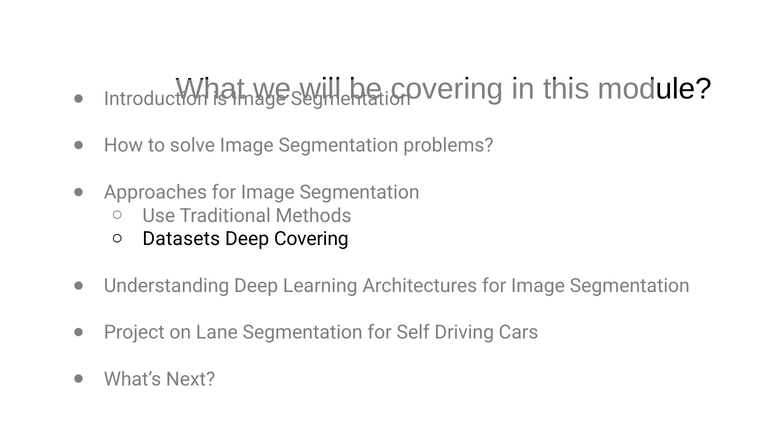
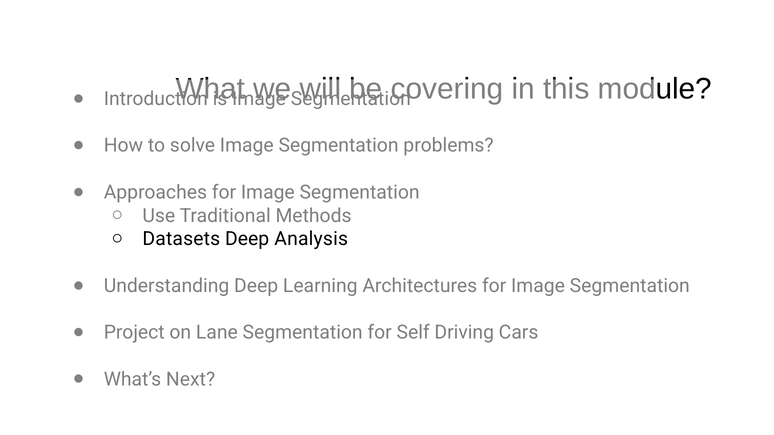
Deep Covering: Covering -> Analysis
